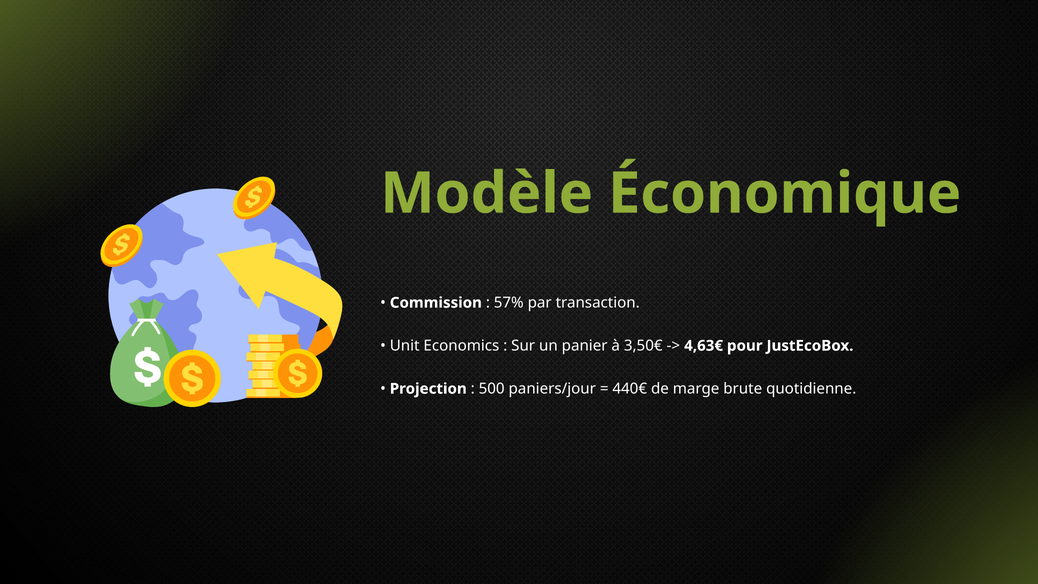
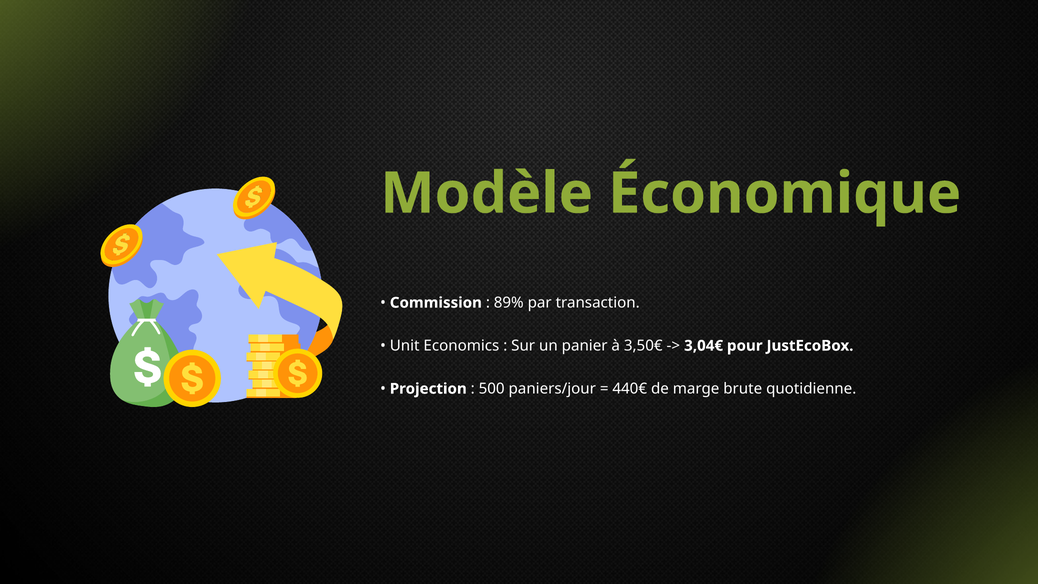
57%: 57% -> 89%
4,63€: 4,63€ -> 3,04€
